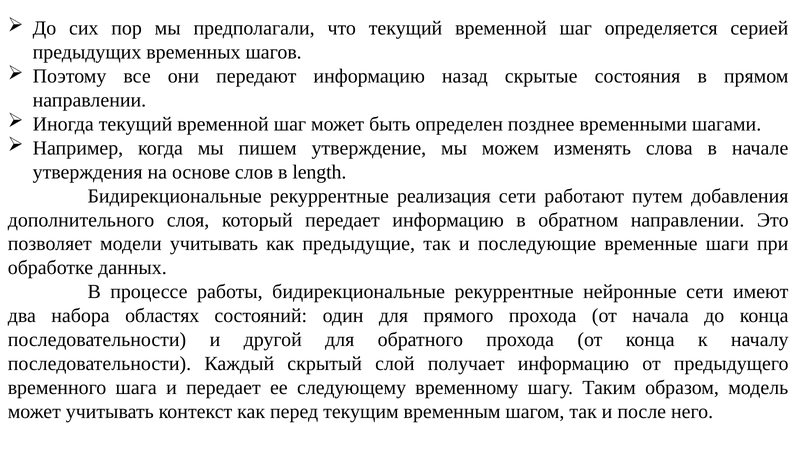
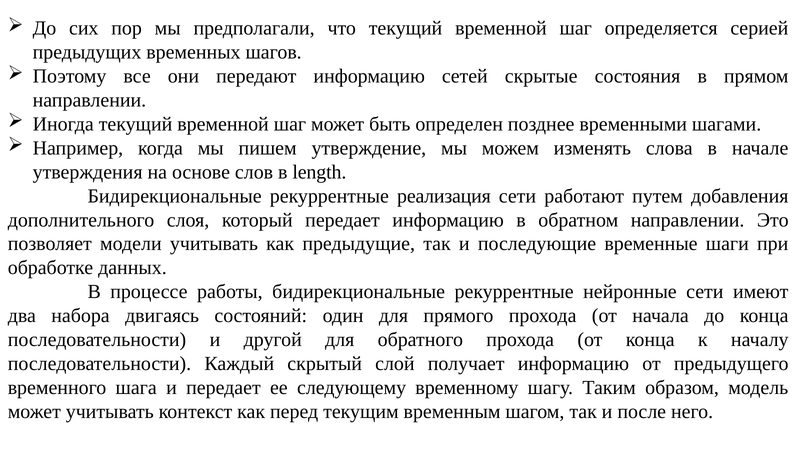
назад: назад -> сетей
областях: областях -> двигаясь
